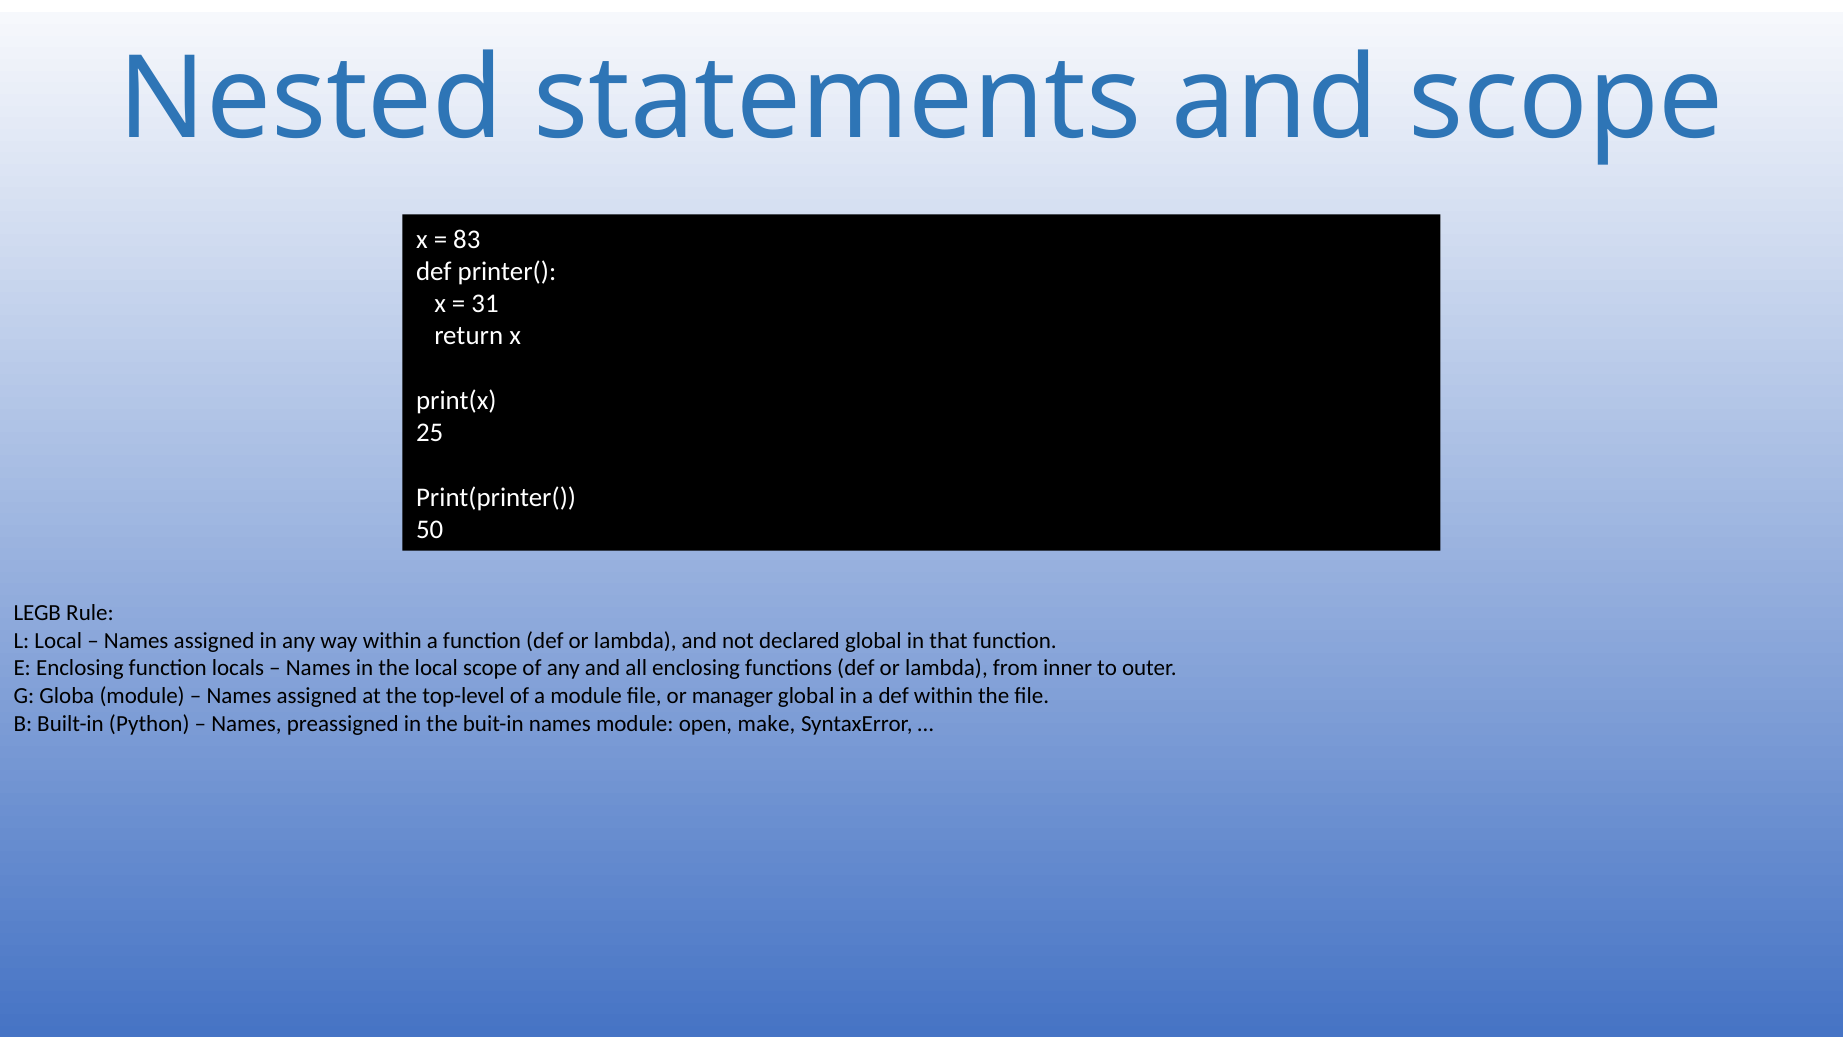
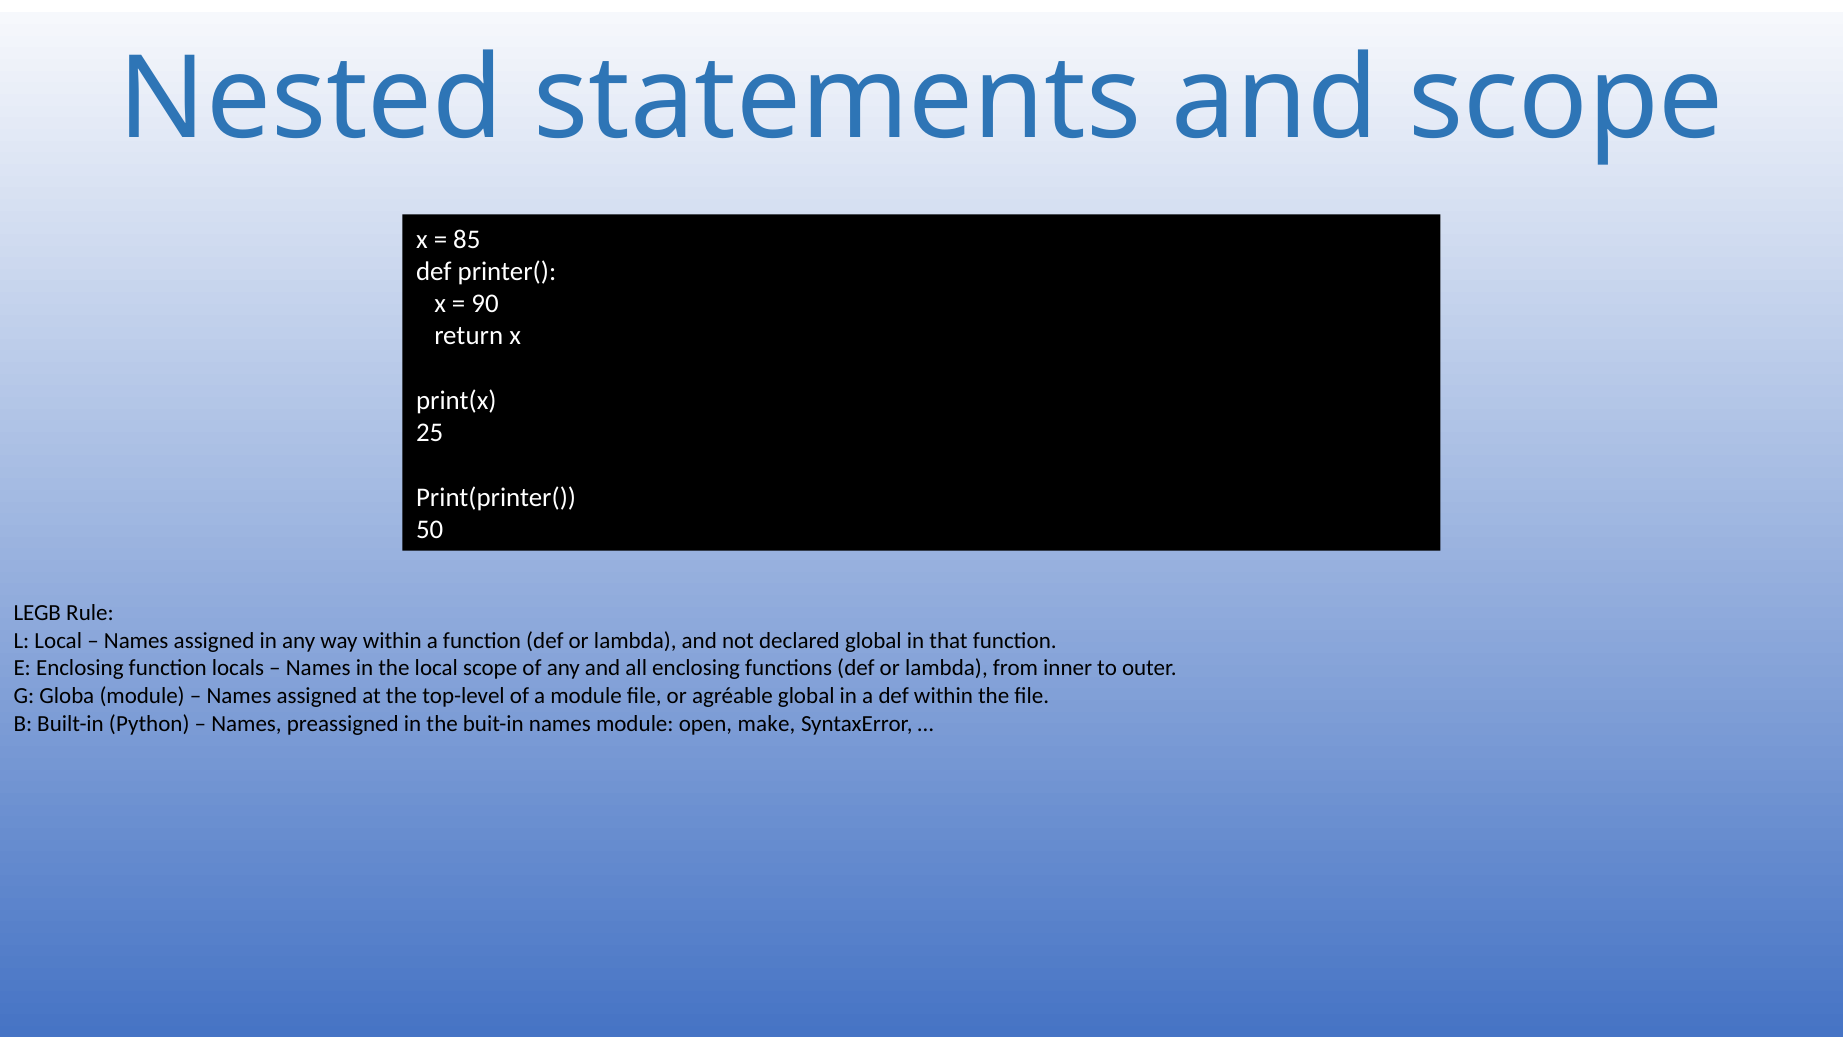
83: 83 -> 85
31: 31 -> 90
manager: manager -> agréable
